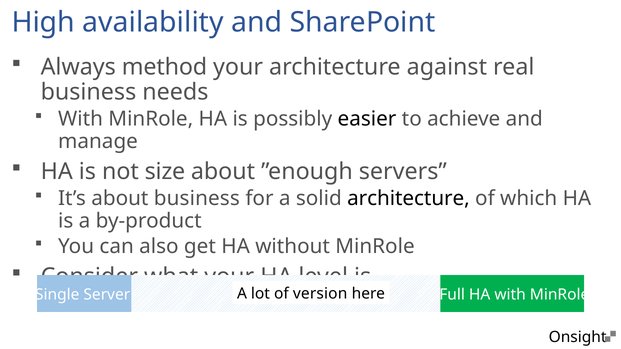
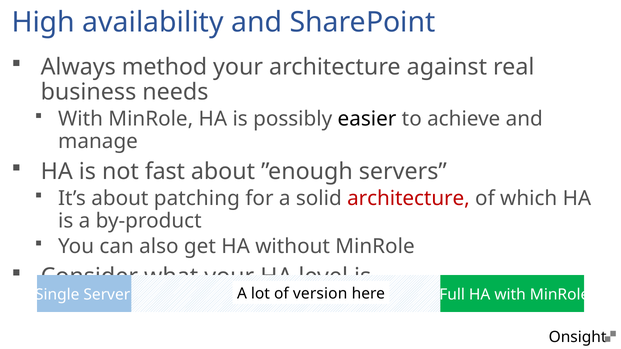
size: size -> fast
about business: business -> patching
architecture at (408, 199) colour: black -> red
